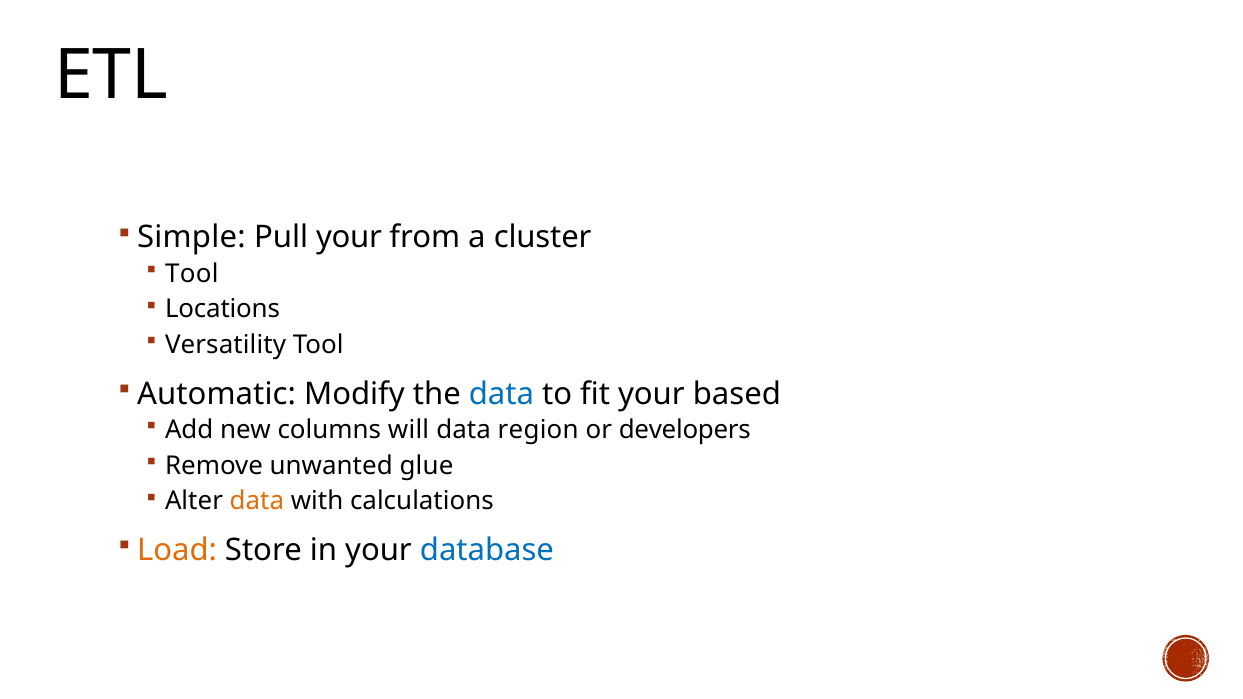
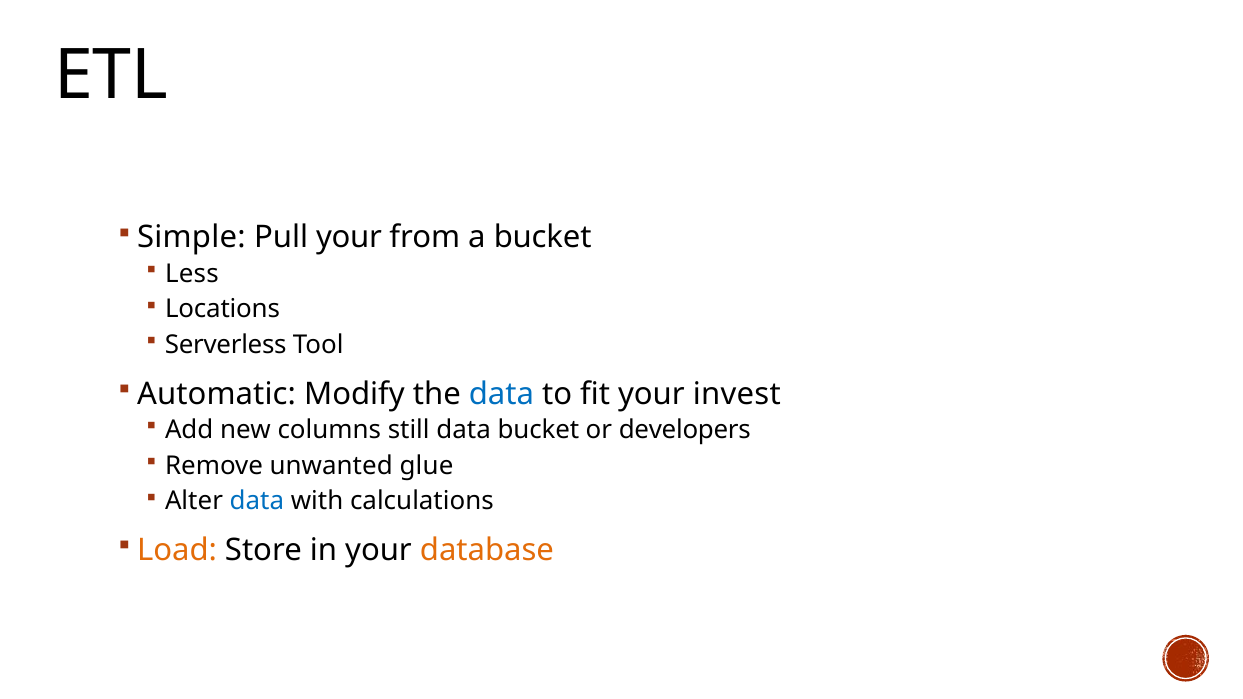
a cluster: cluster -> bucket
Tool at (192, 274): Tool -> Less
Versatility: Versatility -> Serverless
based: based -> invest
will: will -> still
data region: region -> bucket
data at (257, 502) colour: orange -> blue
database colour: blue -> orange
